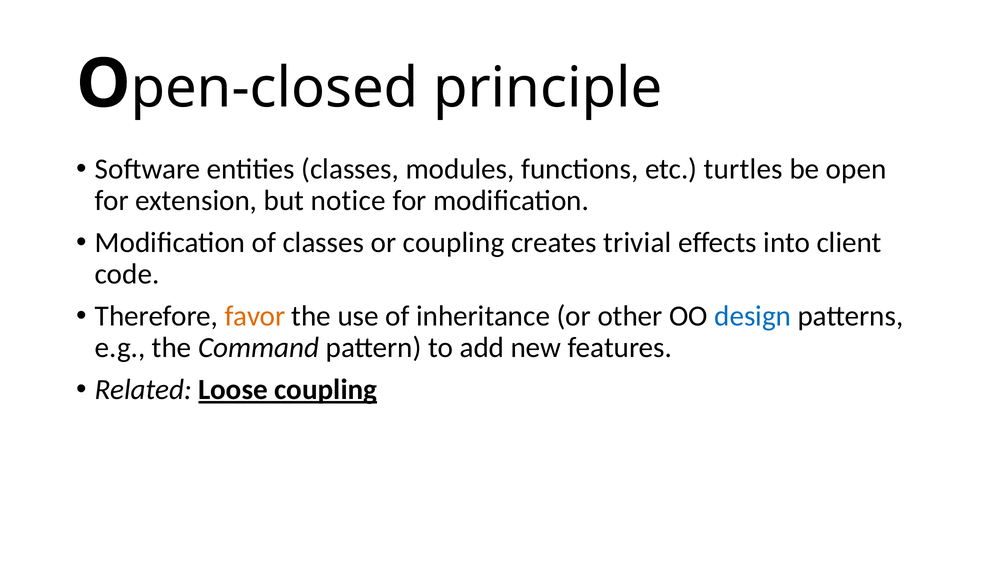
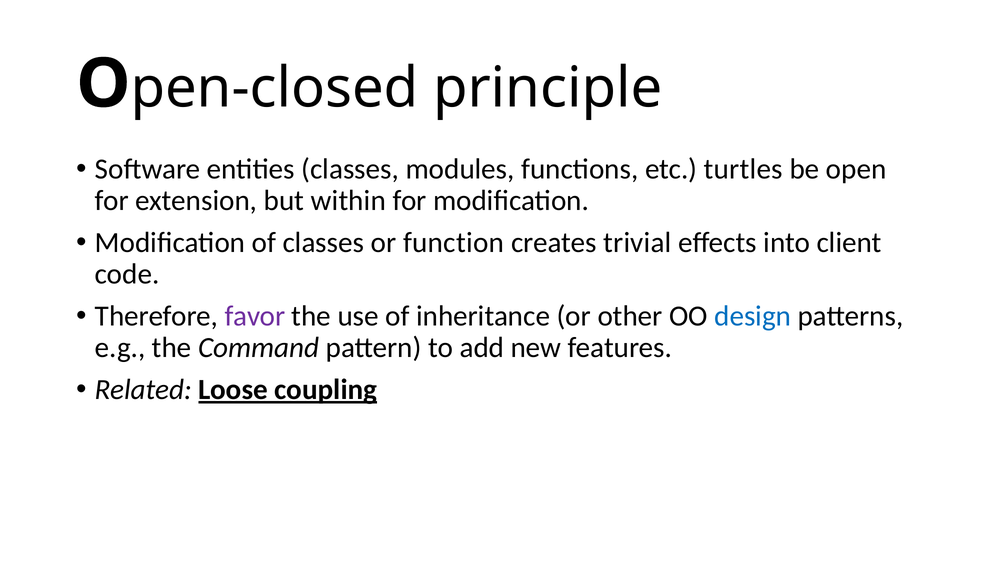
notice: notice -> within
or coupling: coupling -> function
favor colour: orange -> purple
